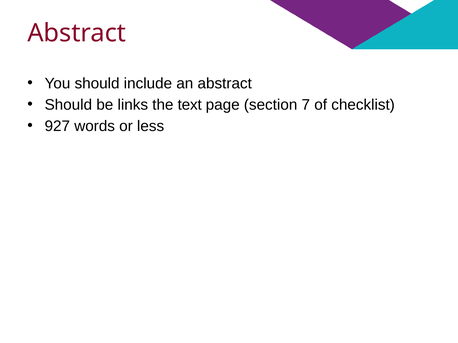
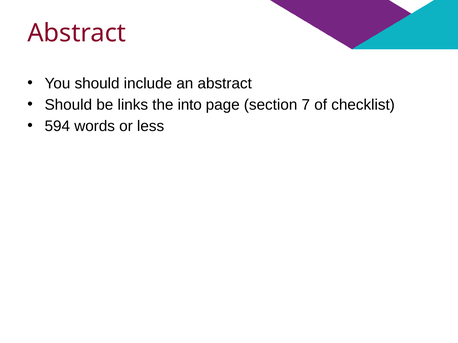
text: text -> into
927: 927 -> 594
